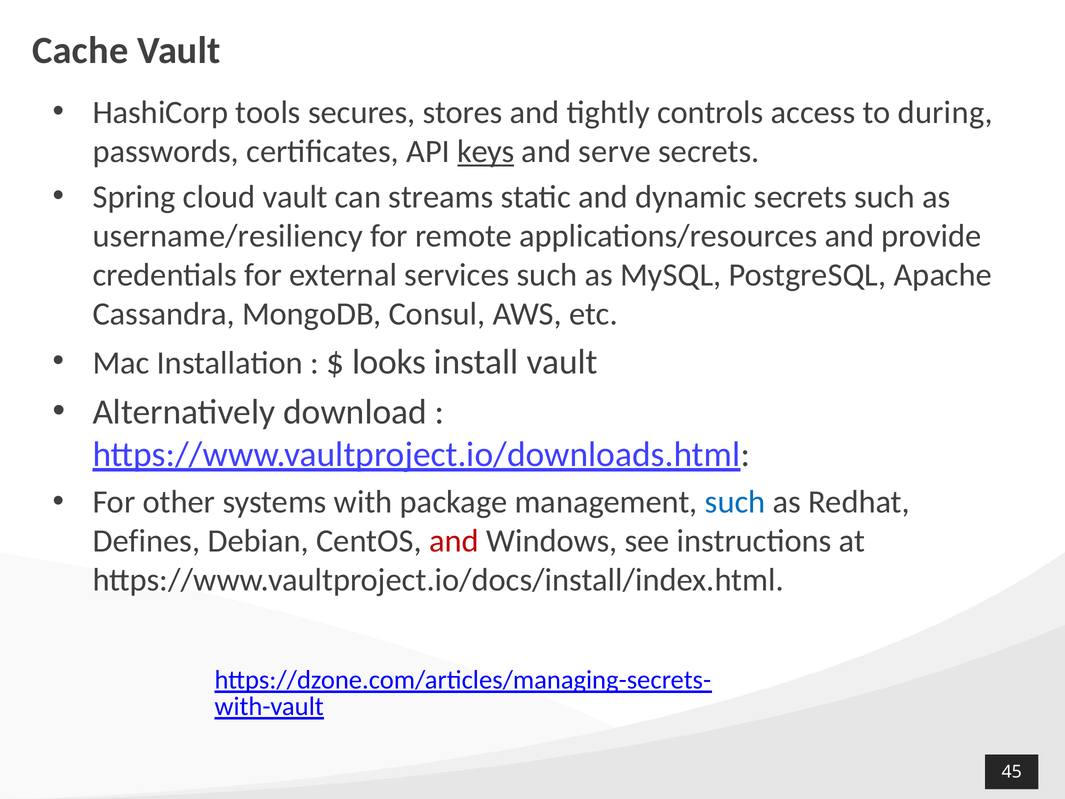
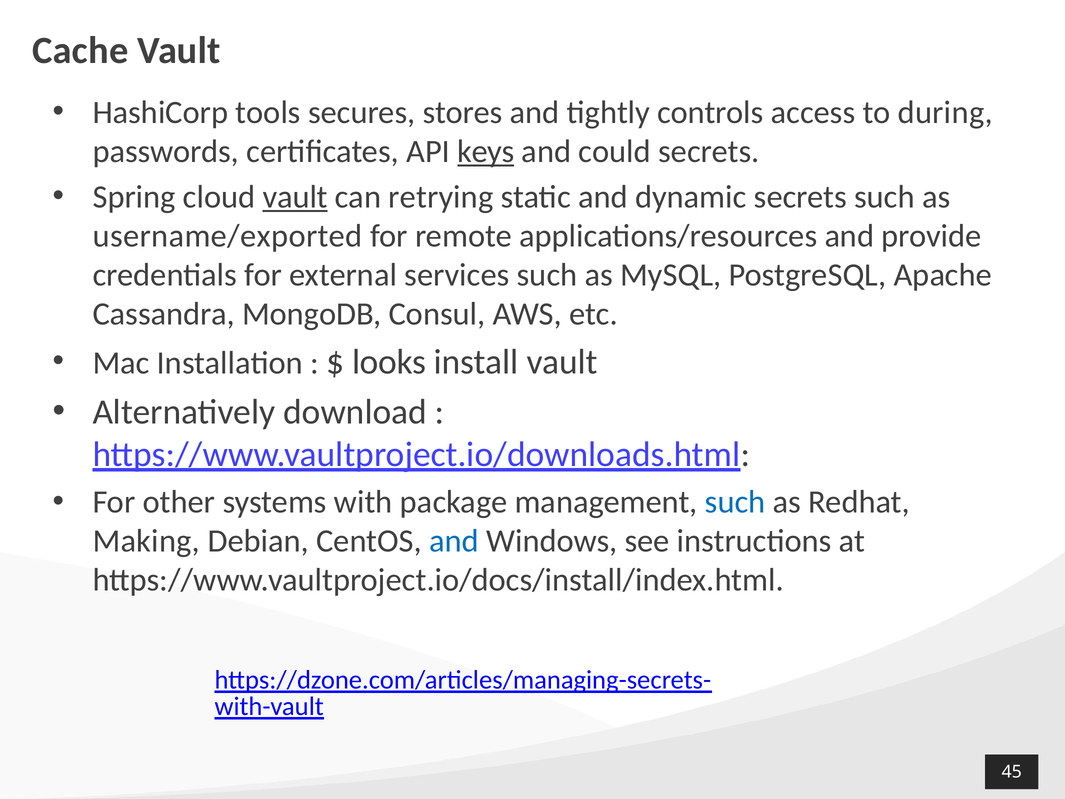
serve: serve -> could
vault at (295, 197) underline: none -> present
streams: streams -> retrying
username/resiliency: username/resiliency -> username/exported
Defines: Defines -> Making
and at (454, 541) colour: red -> blue
